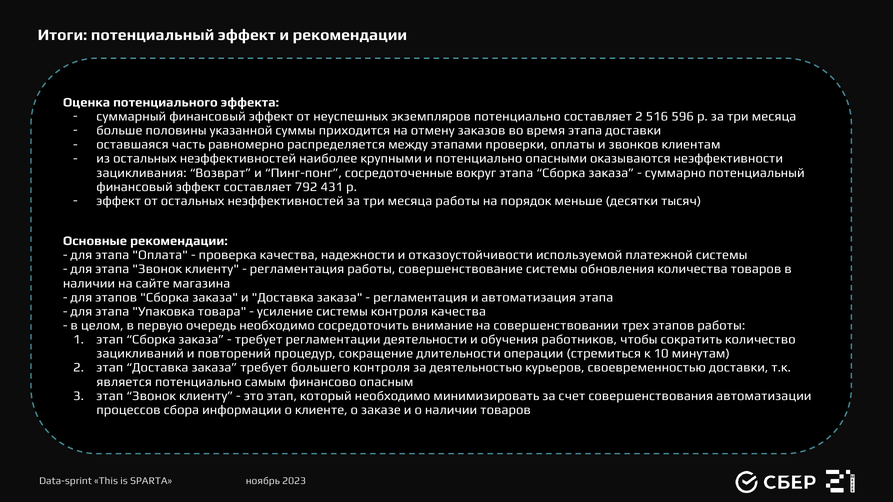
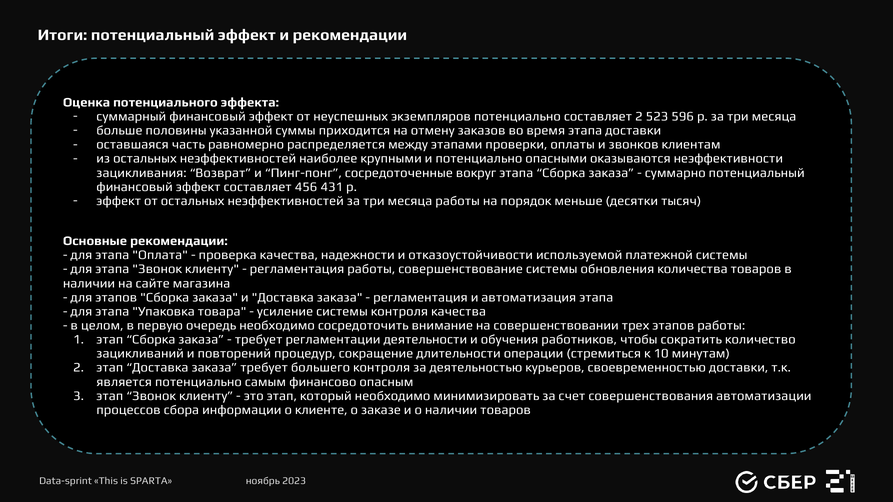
516: 516 -> 523
792: 792 -> 456
